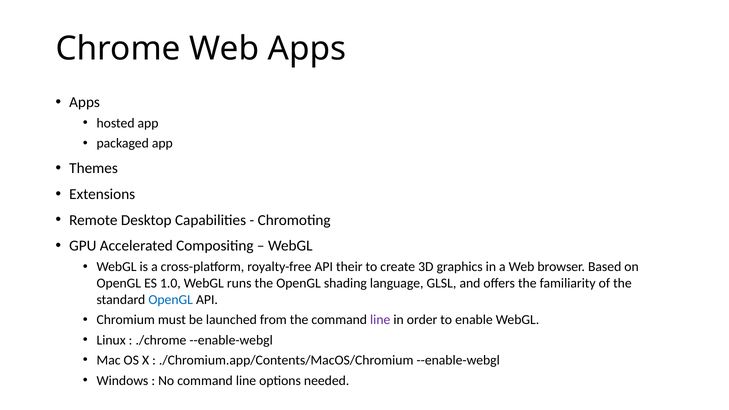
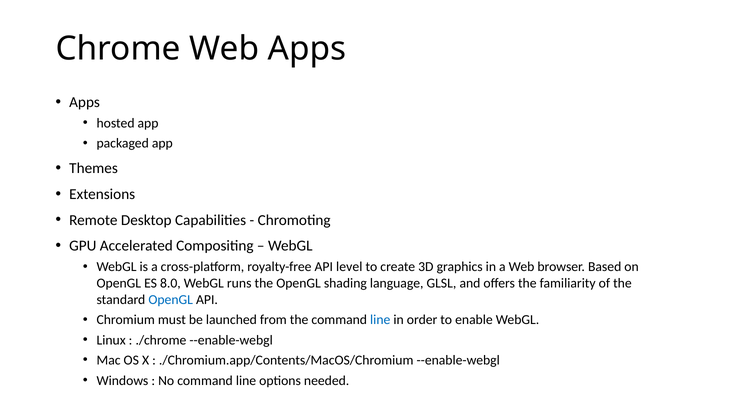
their: their -> level
1.0: 1.0 -> 8.0
line at (380, 320) colour: purple -> blue
